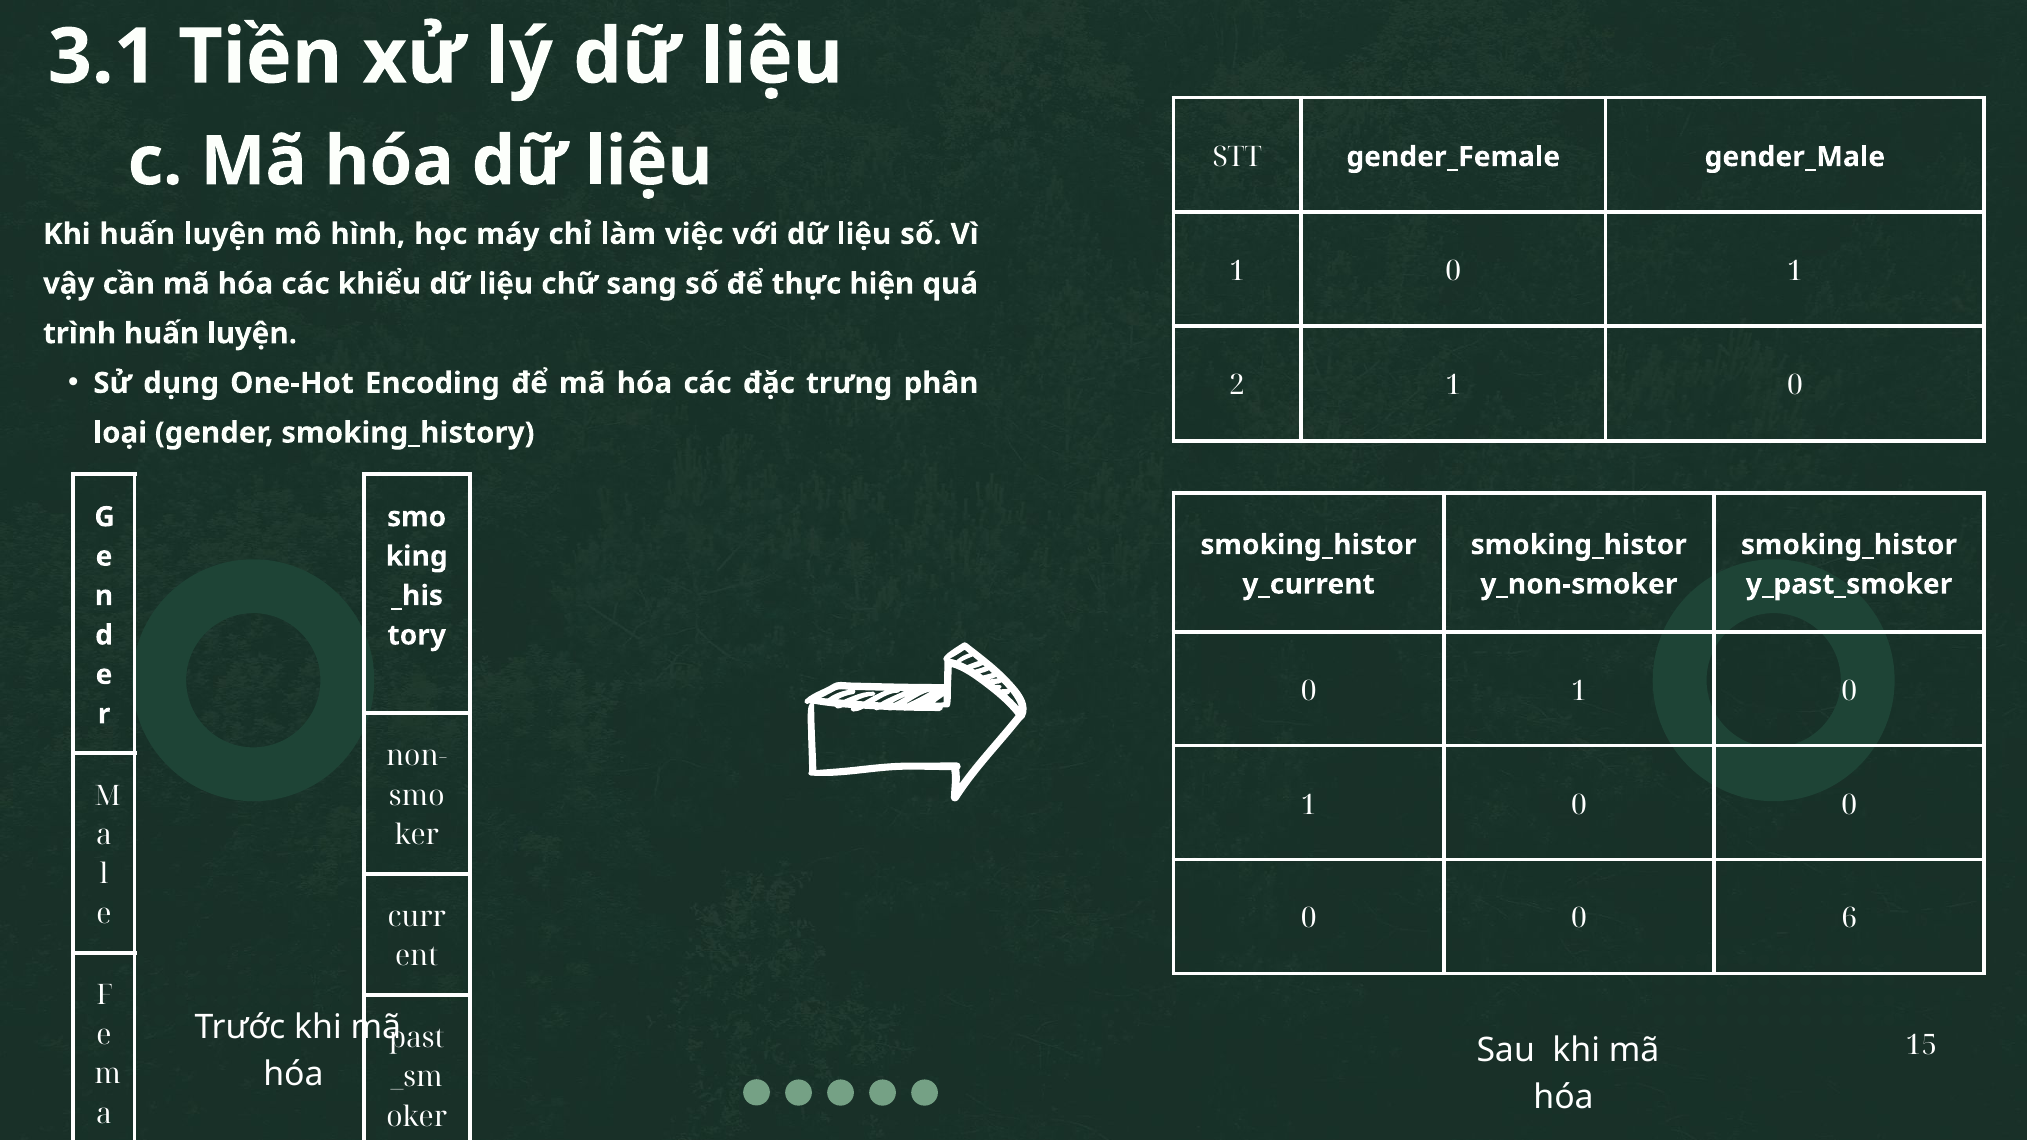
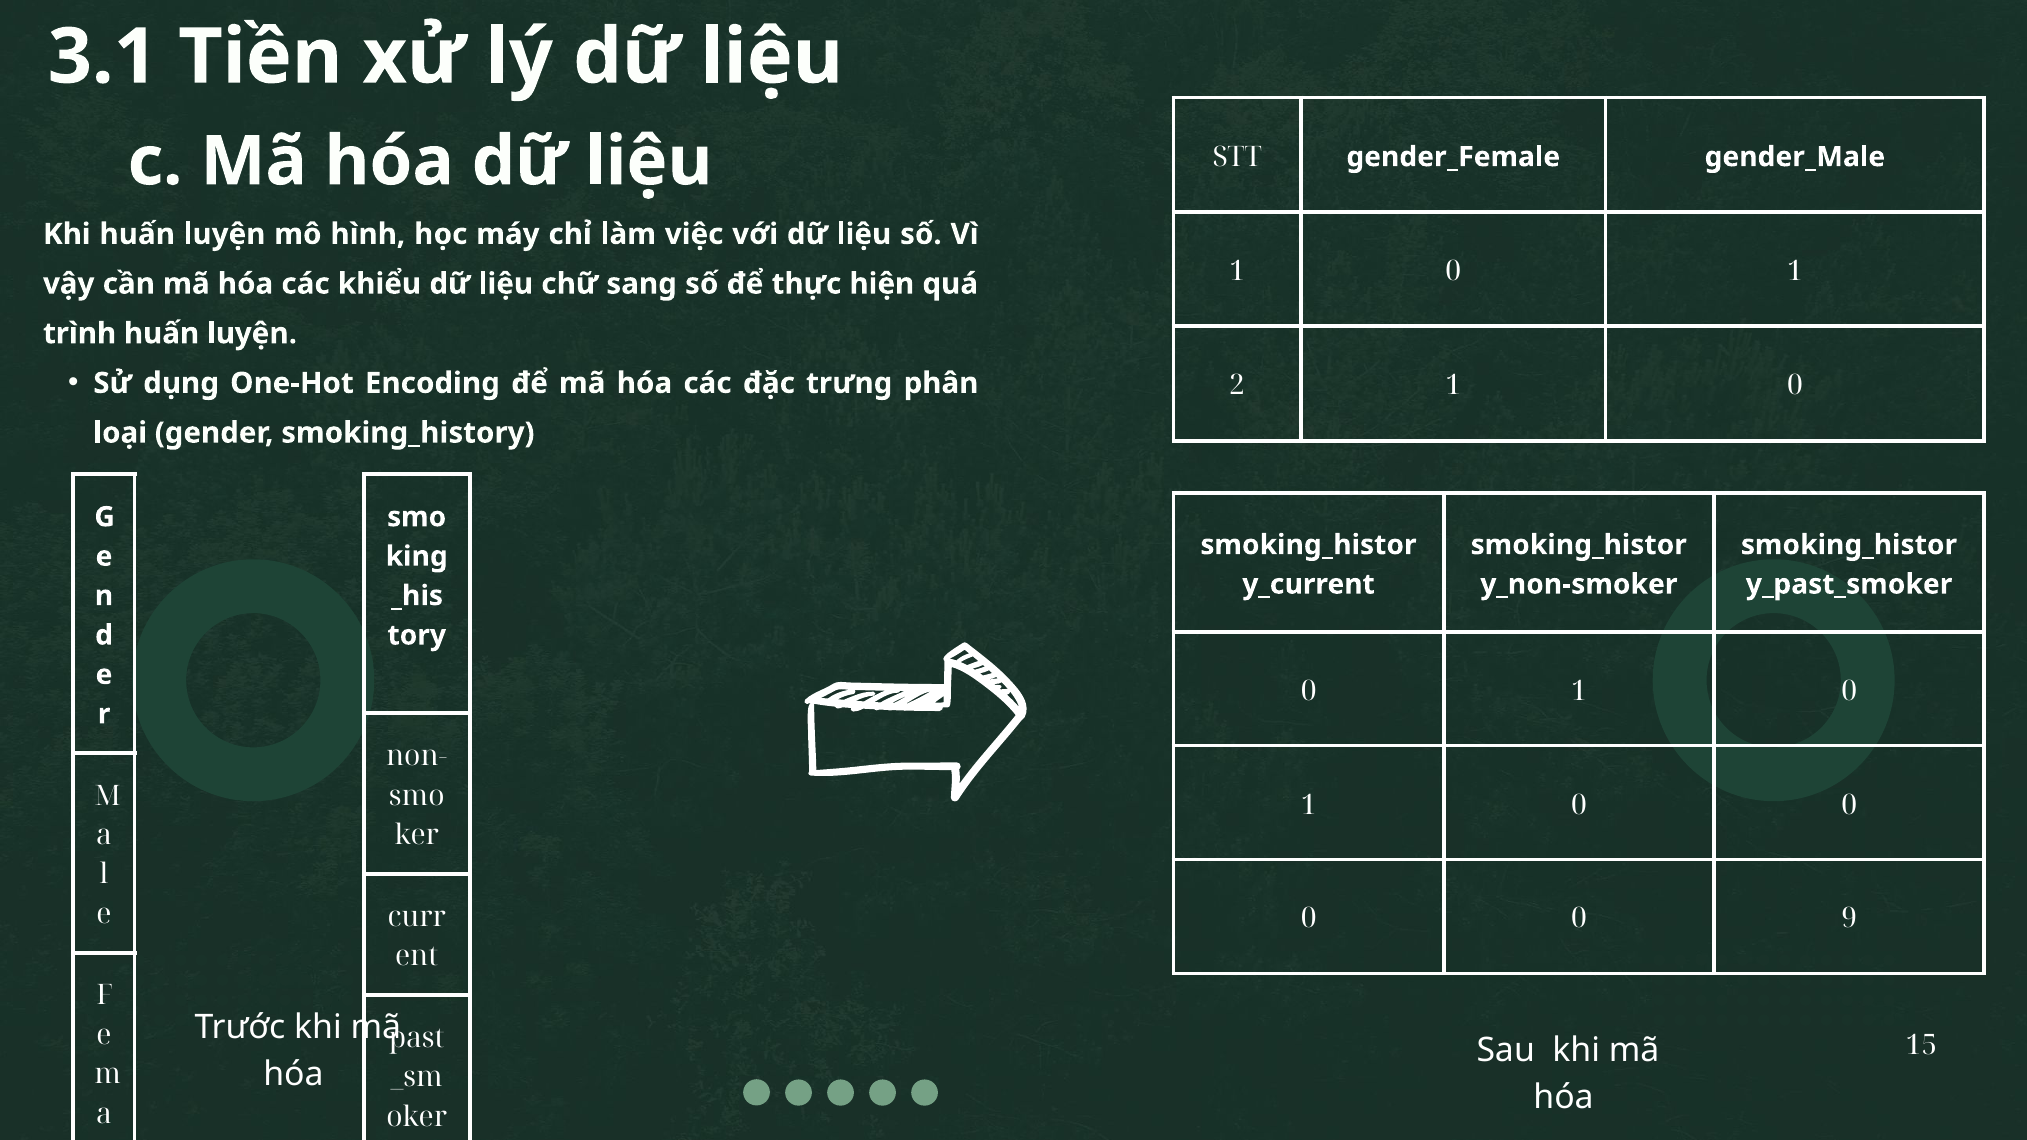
6: 6 -> 9
